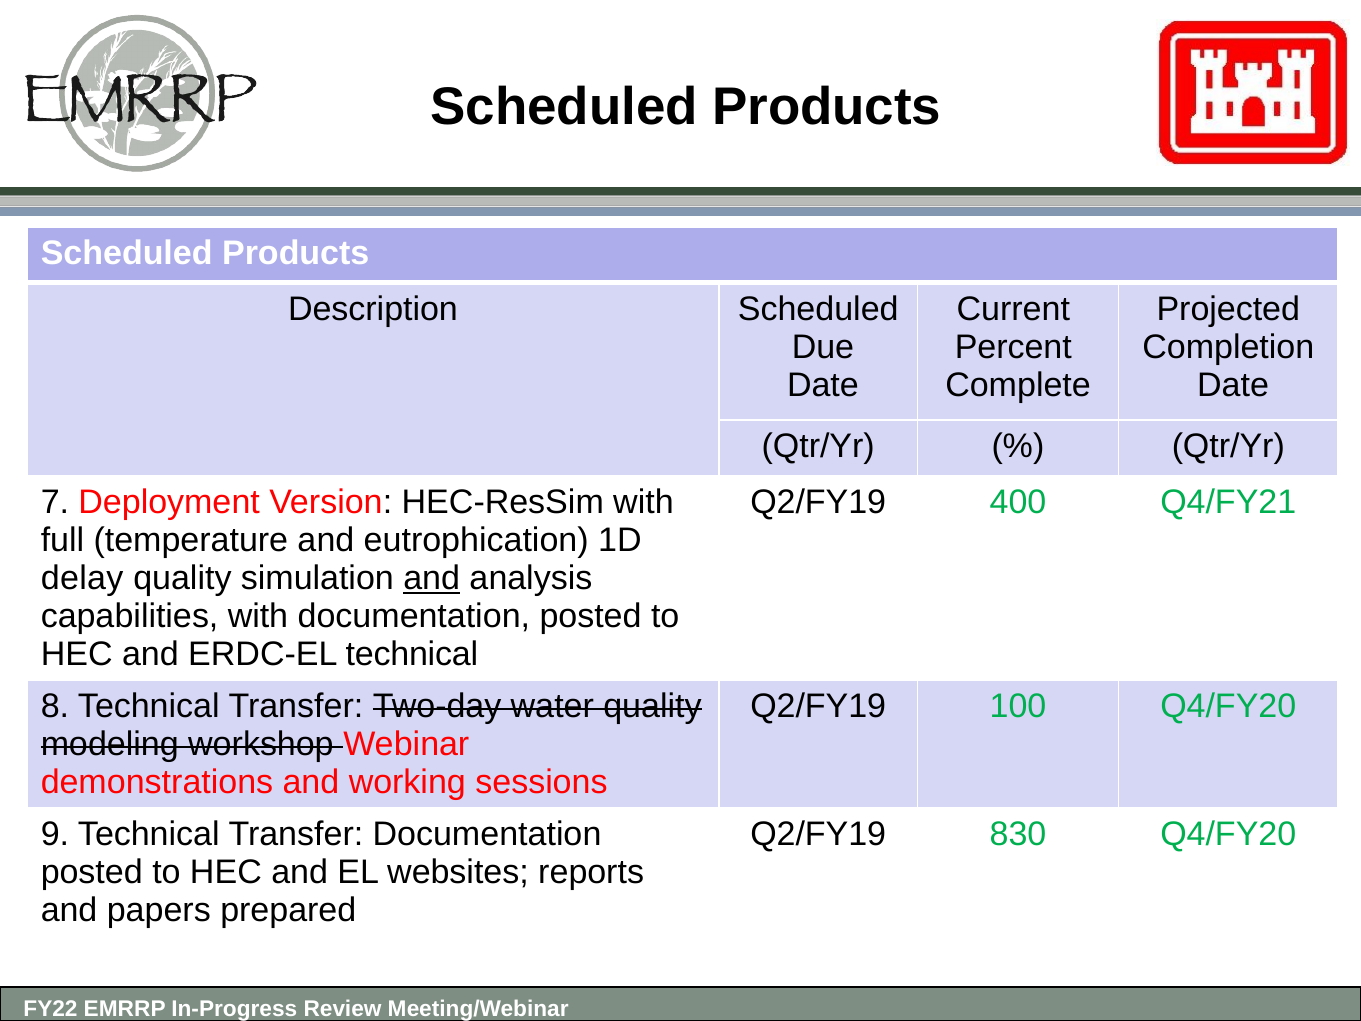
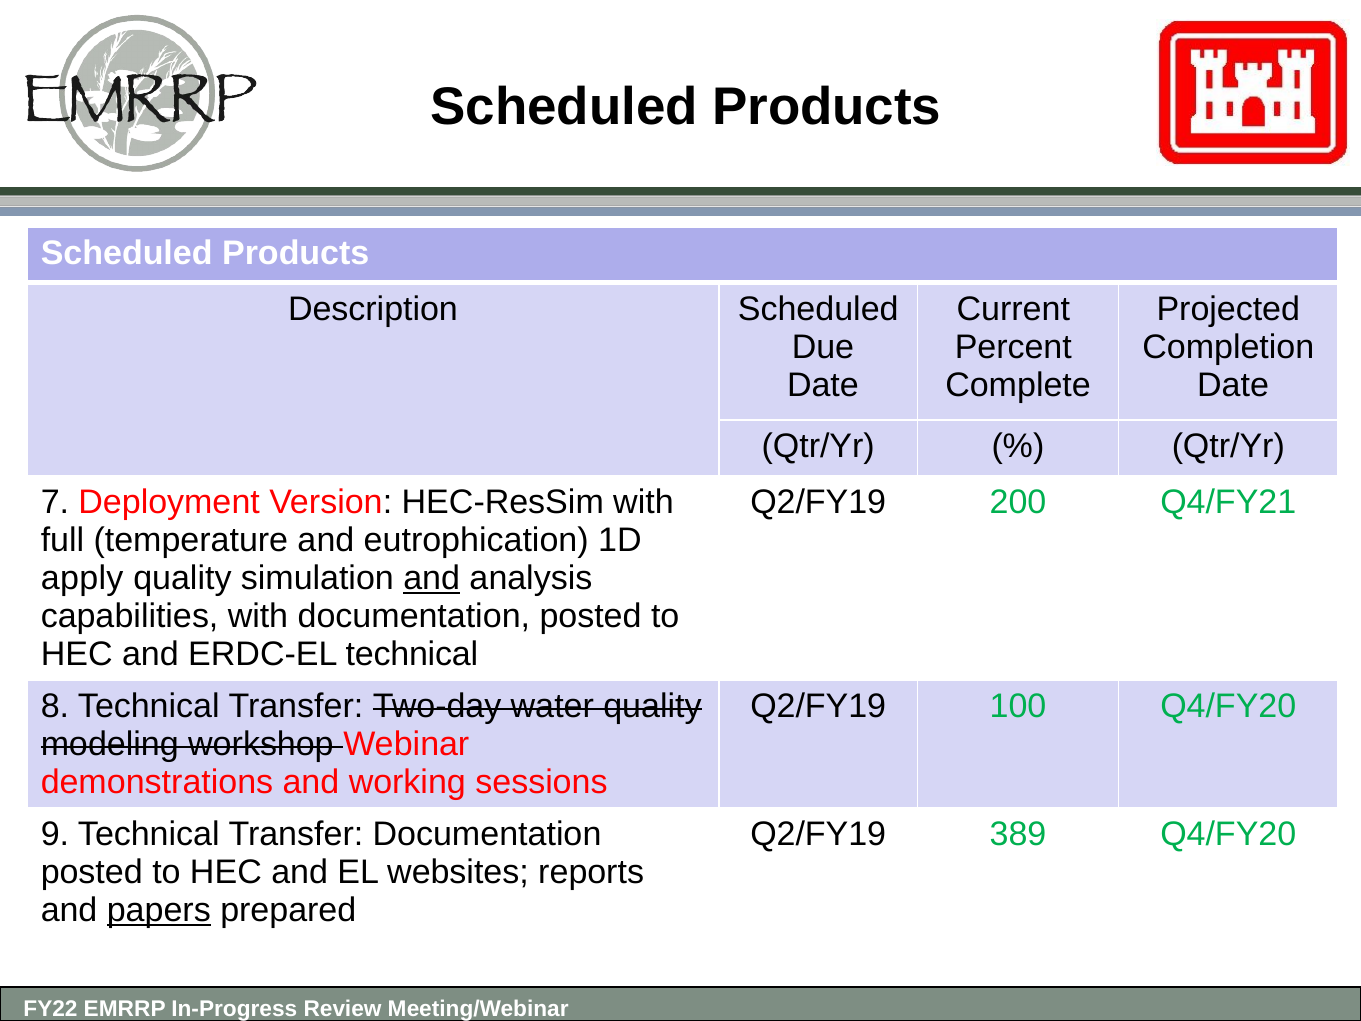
400: 400 -> 200
delay: delay -> apply
830: 830 -> 389
papers underline: none -> present
